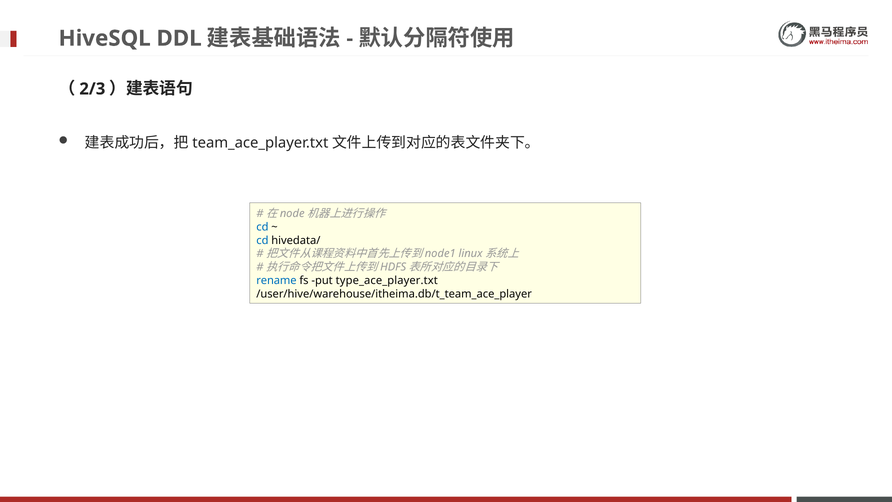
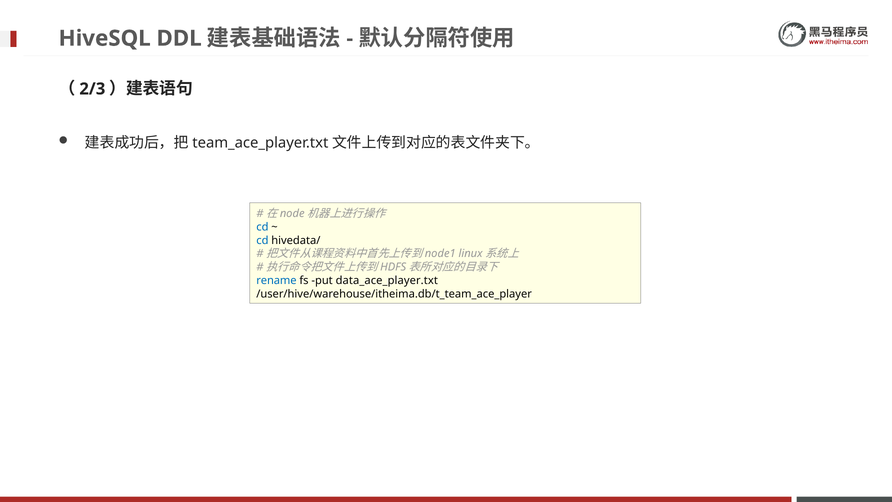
type_ace_player.txt: type_ace_player.txt -> data_ace_player.txt
